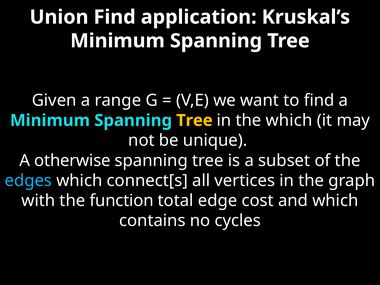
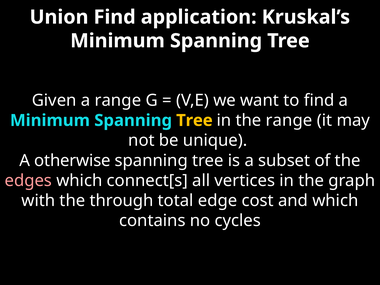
the which: which -> range
edges colour: light blue -> pink
function: function -> through
